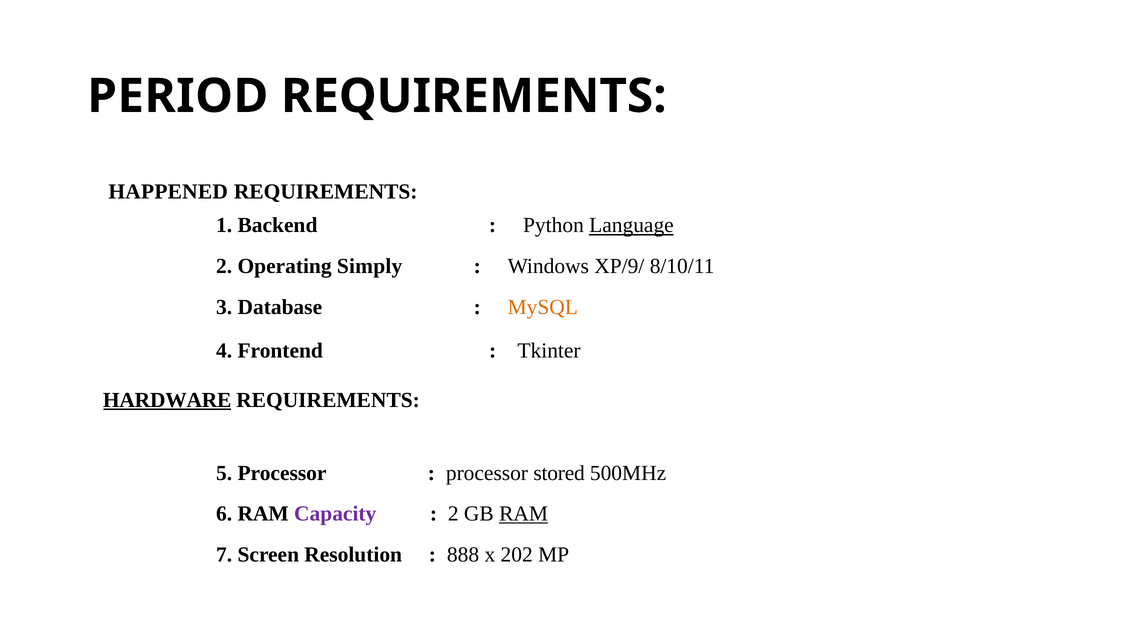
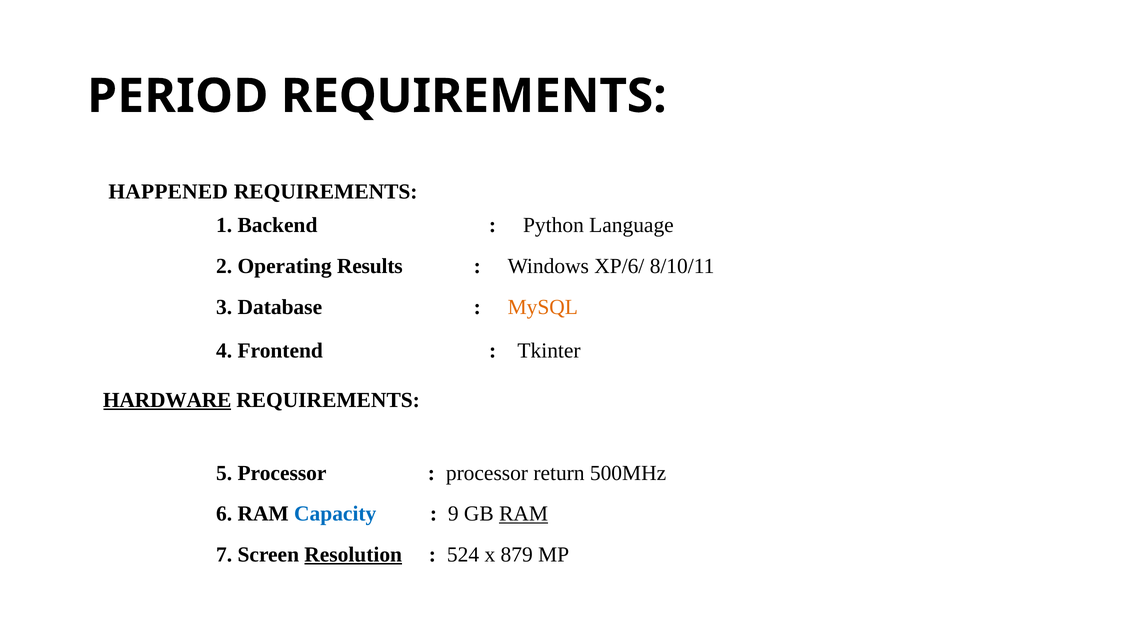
Language underline: present -> none
Simply: Simply -> Results
XP/9/: XP/9/ -> XP/6/
stored: stored -> return
Capacity colour: purple -> blue
2: 2 -> 9
Resolution underline: none -> present
888: 888 -> 524
202: 202 -> 879
